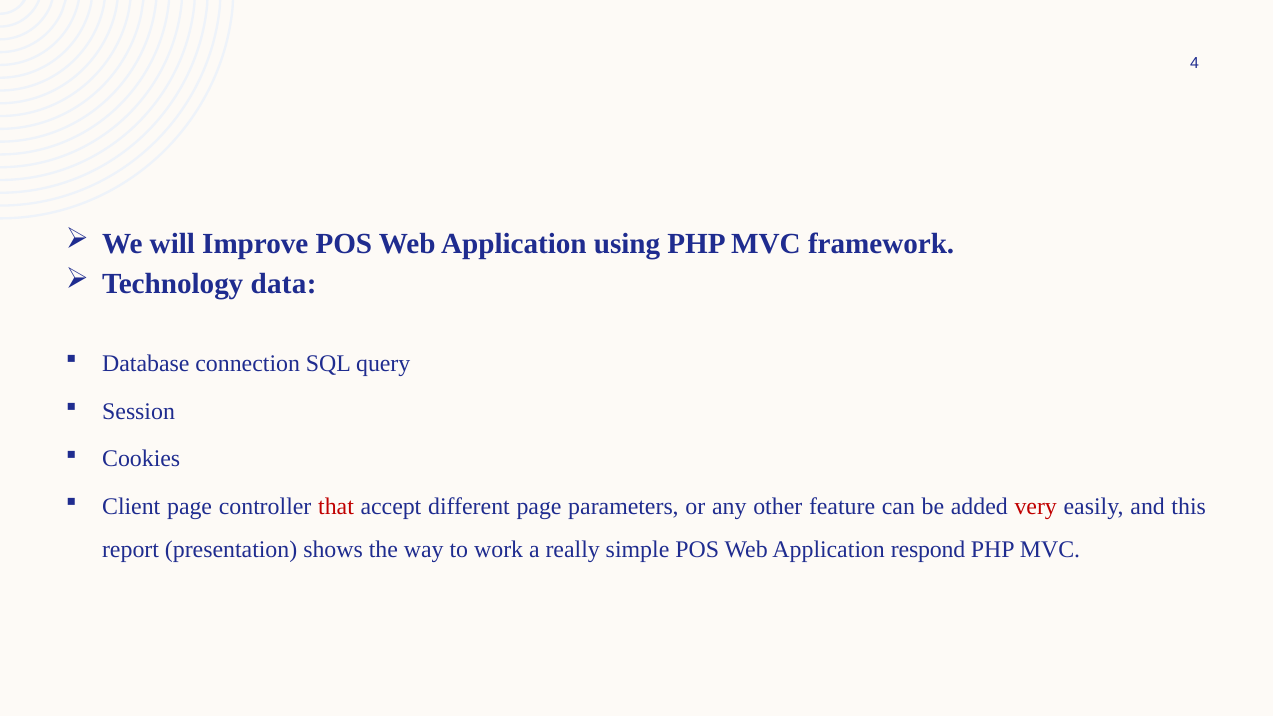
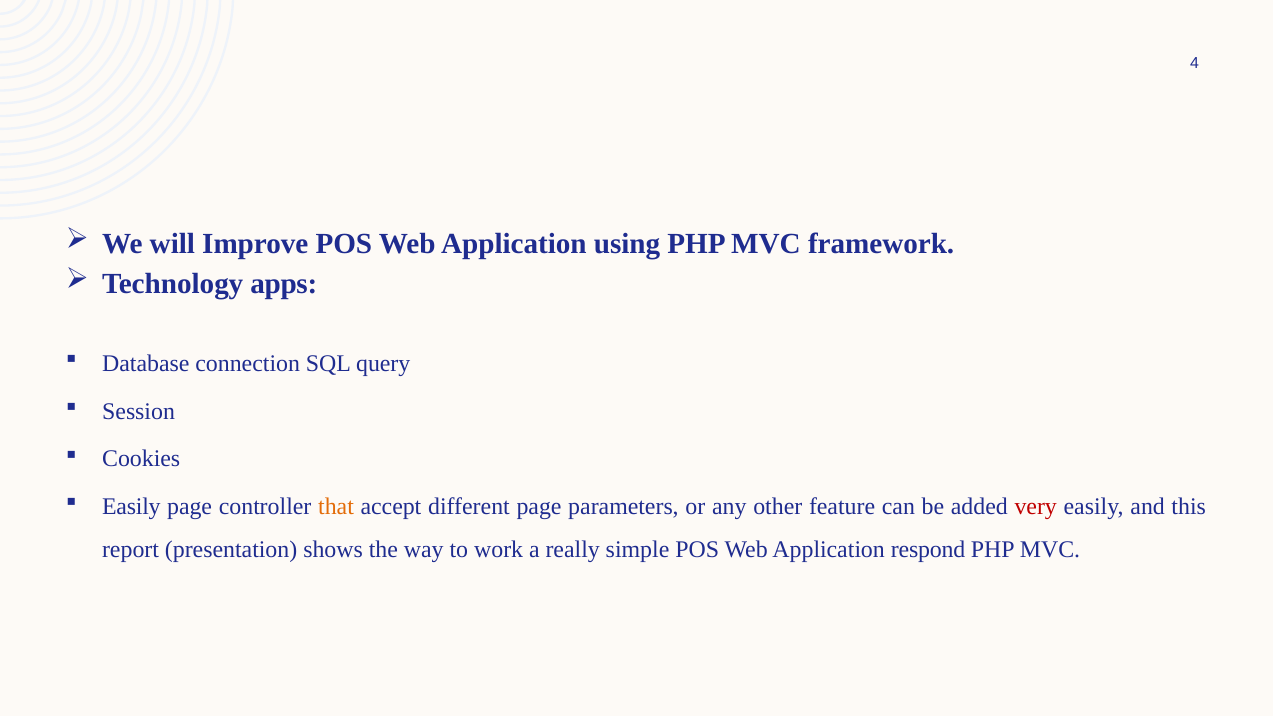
data: data -> apps
Client at (131, 507): Client -> Easily
that colour: red -> orange
